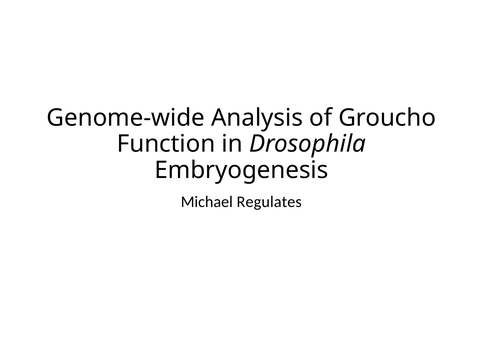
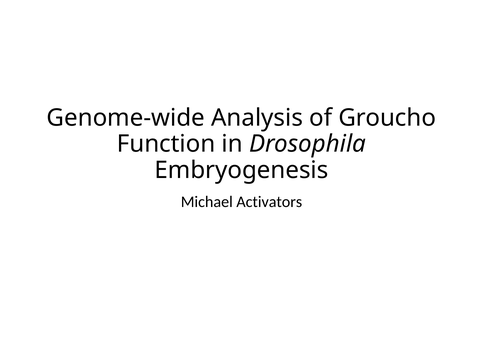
Regulates: Regulates -> Activators
